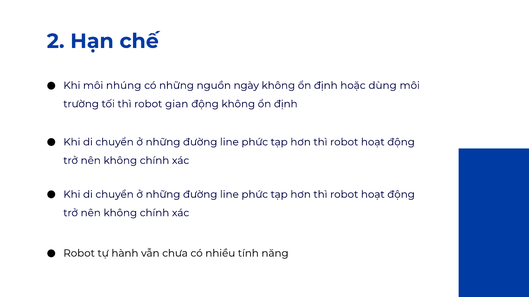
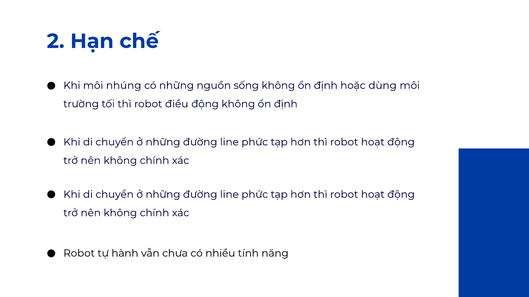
ngày: ngày -> sống
gian: gian -> điều
